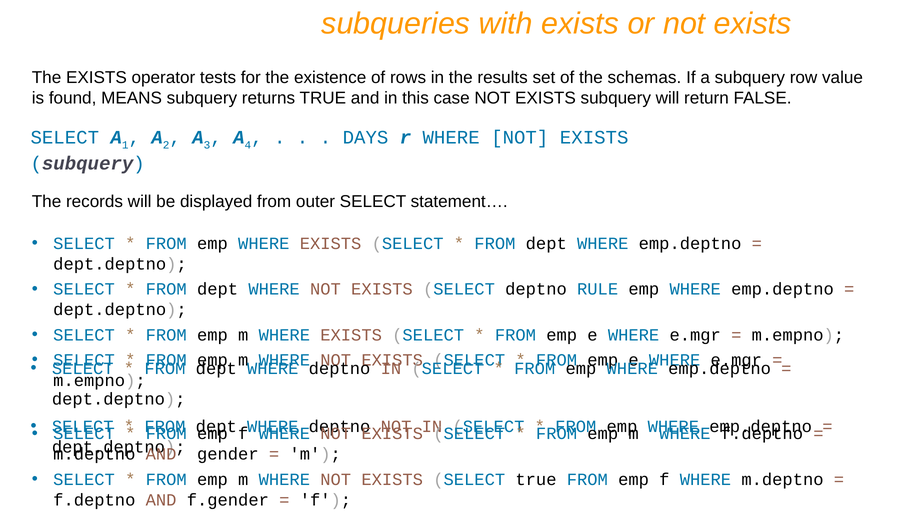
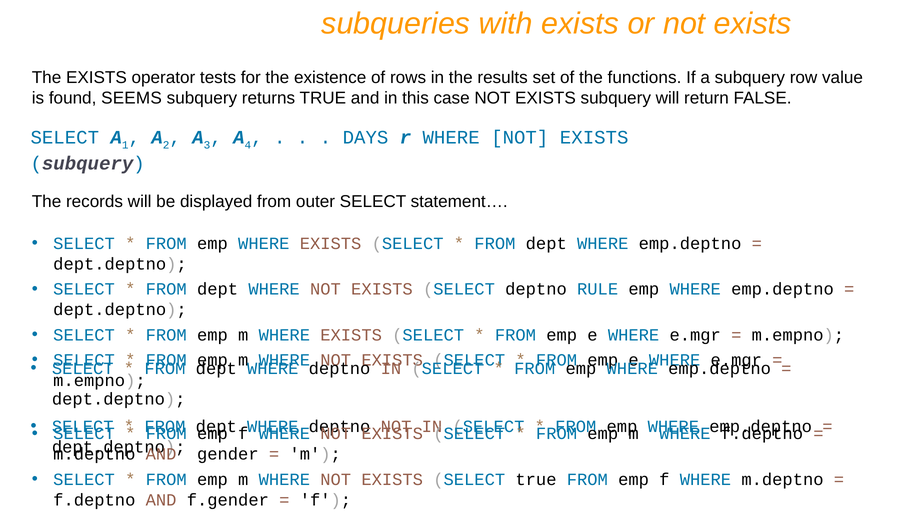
schemas: schemas -> functions
MEANS: MEANS -> SEEMS
